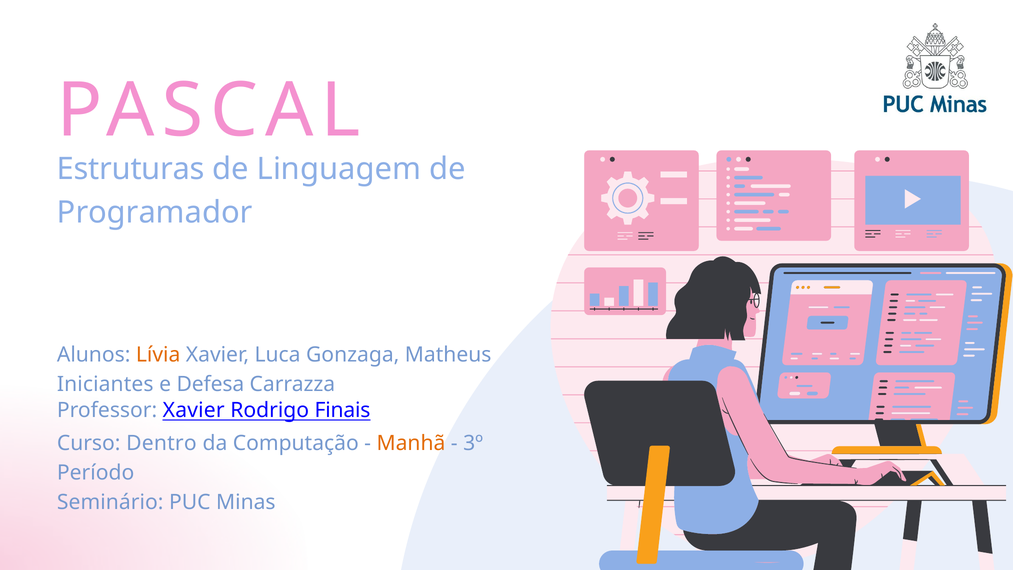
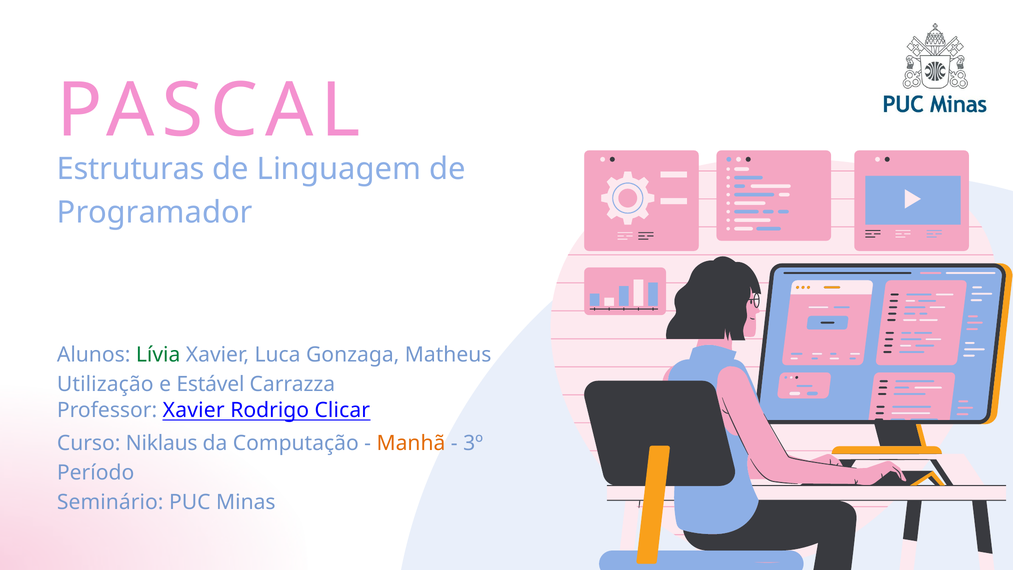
Lívia colour: orange -> green
Iniciantes: Iniciantes -> Utilização
Defesa: Defesa -> Estável
Finais: Finais -> Clicar
Dentro: Dentro -> Niklaus
